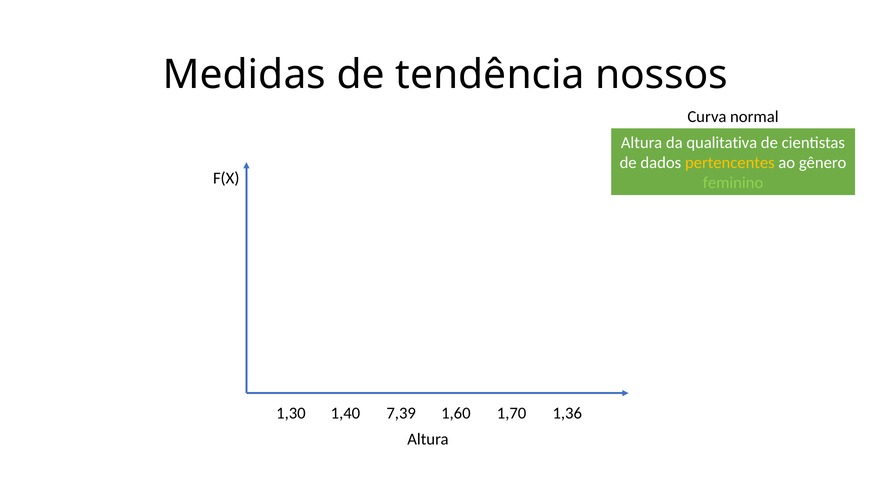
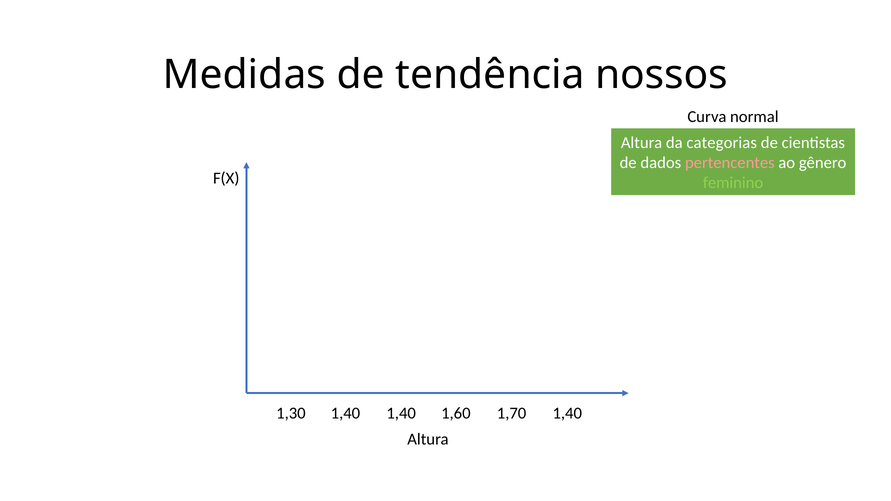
qualitativa: qualitativa -> categorias
pertencentes colour: yellow -> pink
1,40 7,39: 7,39 -> 1,40
1,70 1,36: 1,36 -> 1,40
